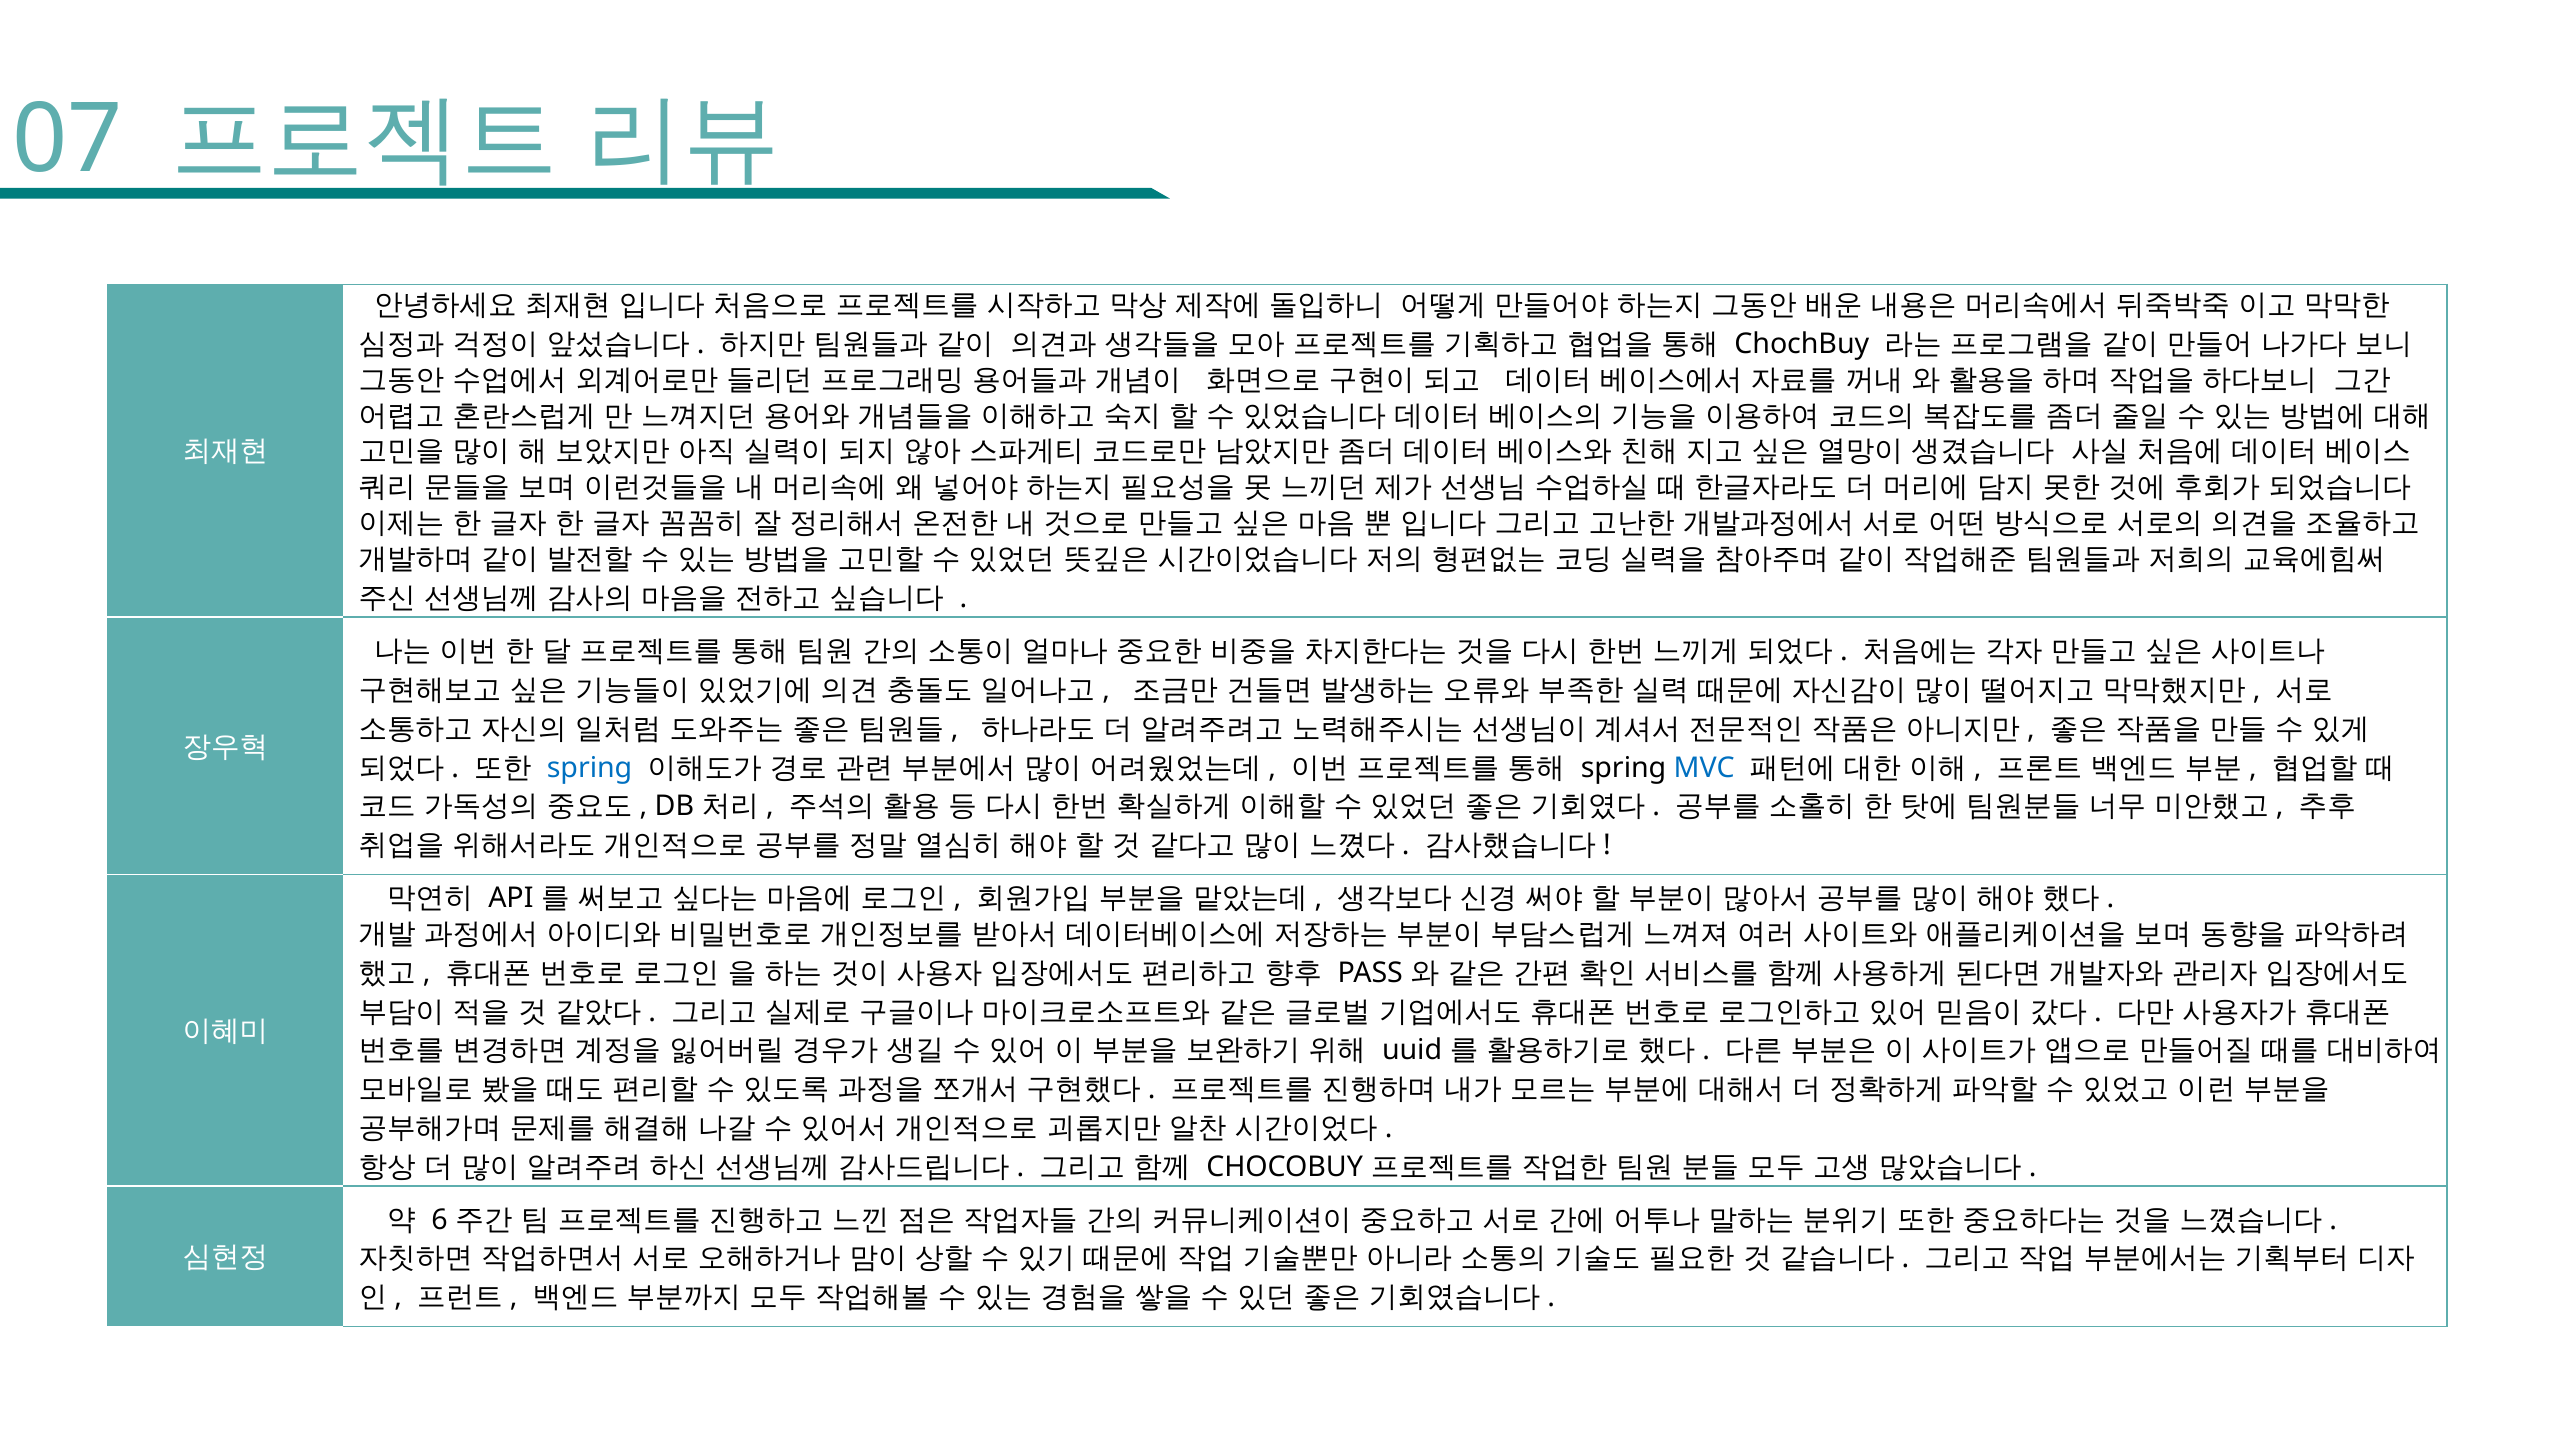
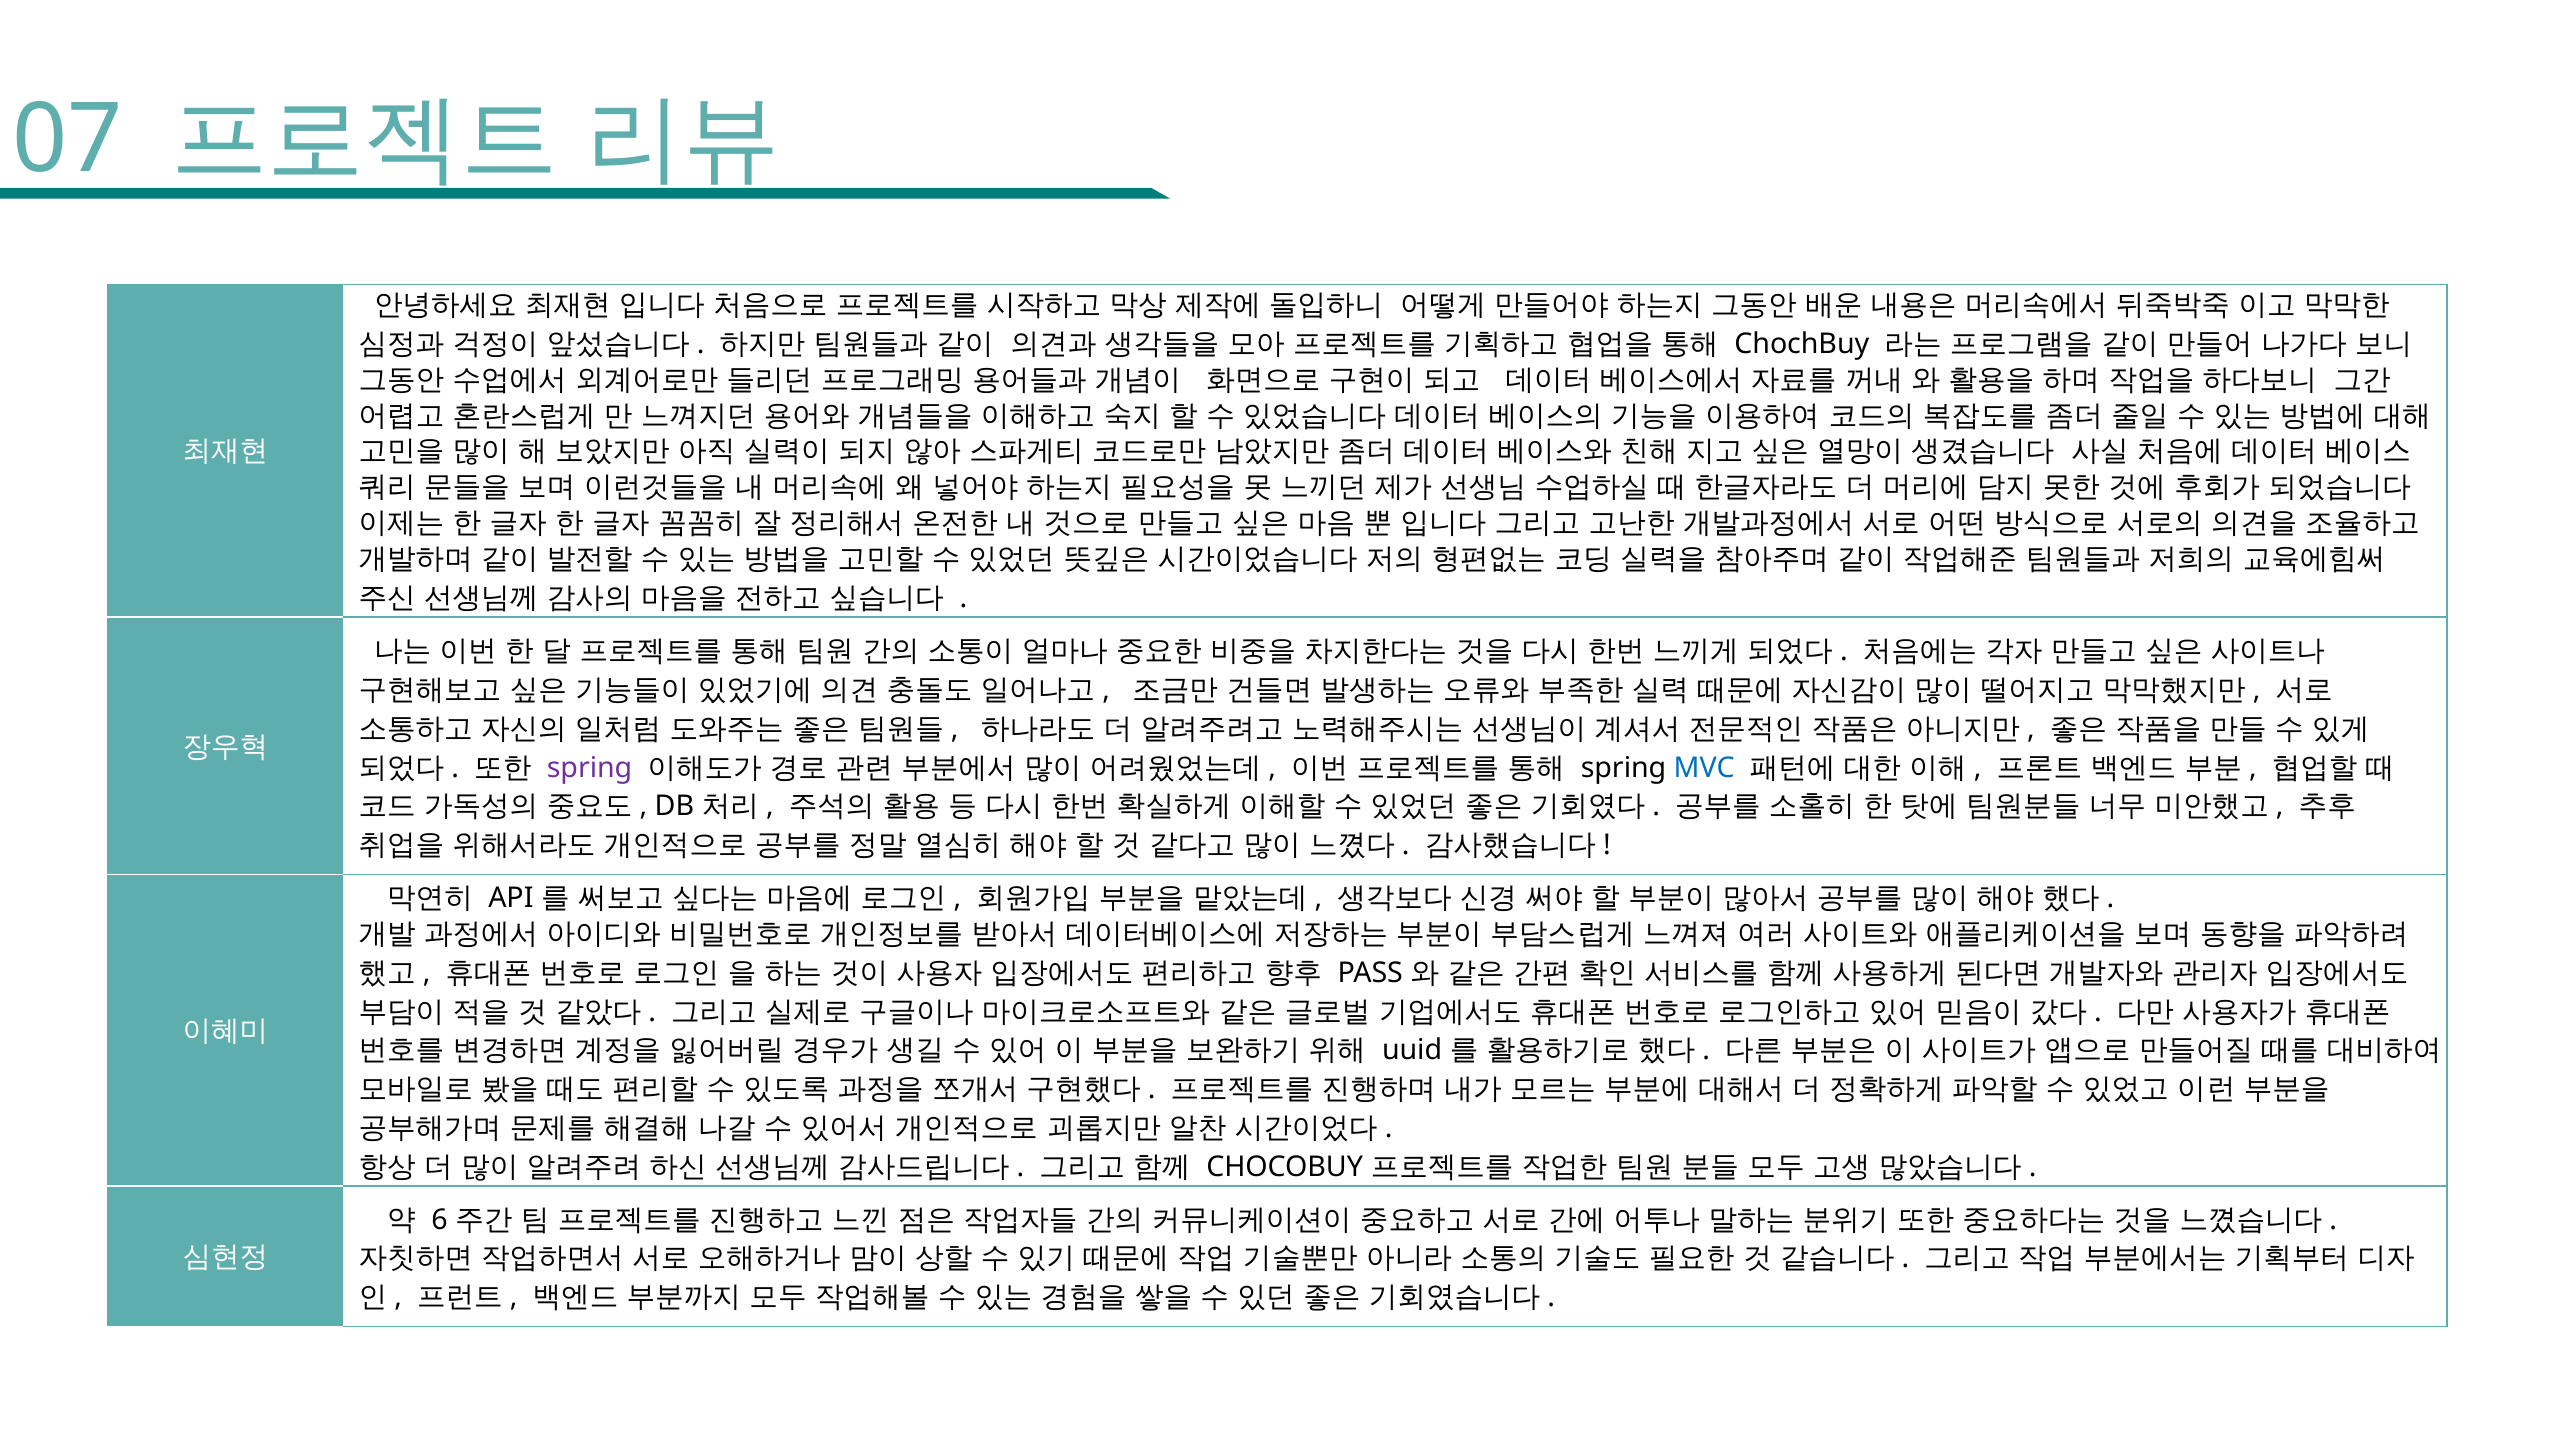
spring at (590, 768) colour: blue -> purple
